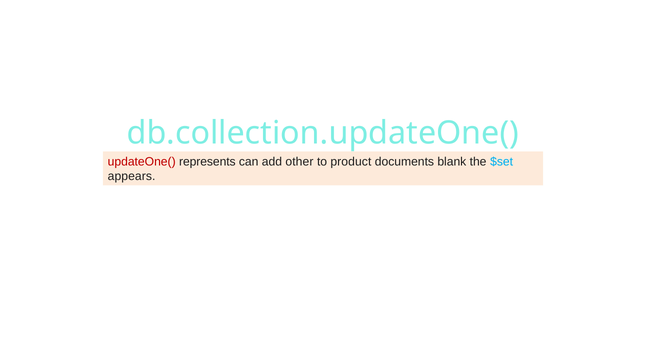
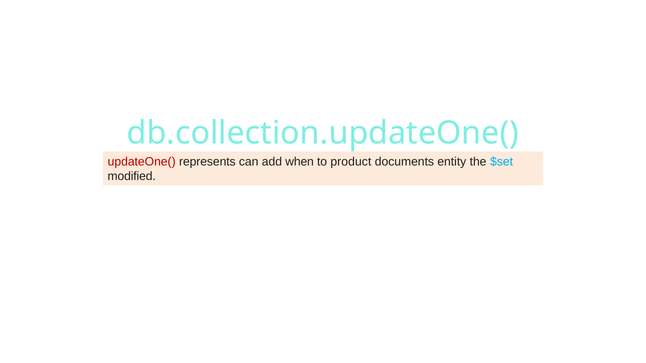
other: other -> when
blank: blank -> entity
appears: appears -> modified
